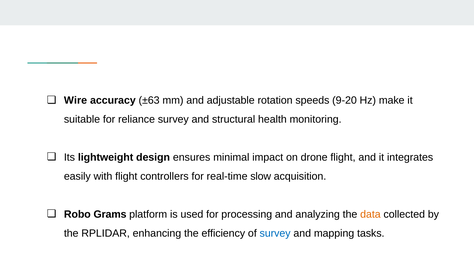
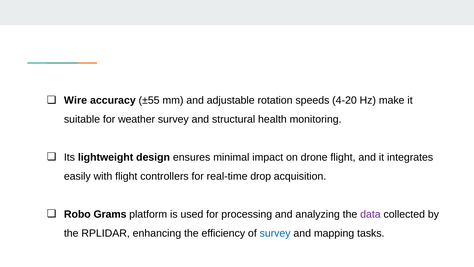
±63: ±63 -> ±55
9-20: 9-20 -> 4-20
reliance: reliance -> weather
slow: slow -> drop
data colour: orange -> purple
